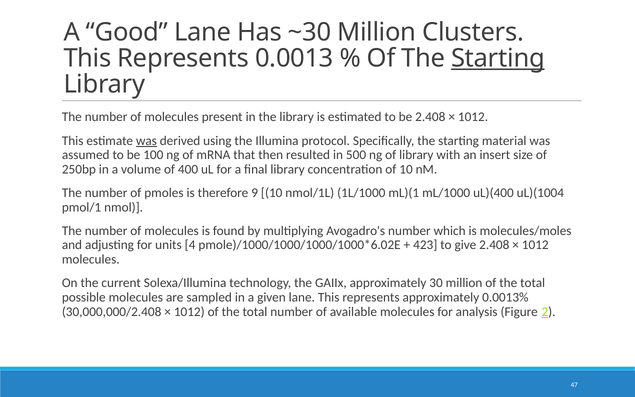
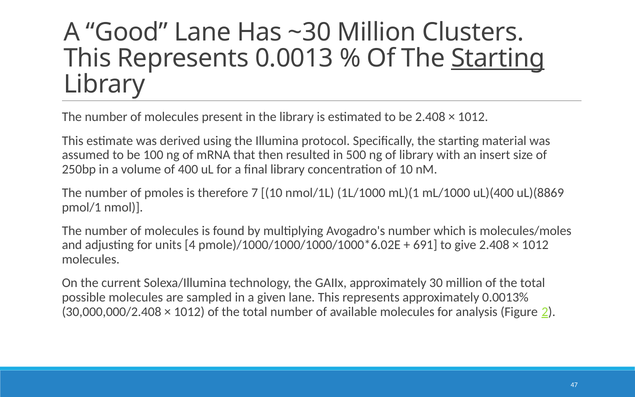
was at (146, 141) underline: present -> none
9: 9 -> 7
uL)(1004: uL)(1004 -> uL)(8869
423: 423 -> 691
